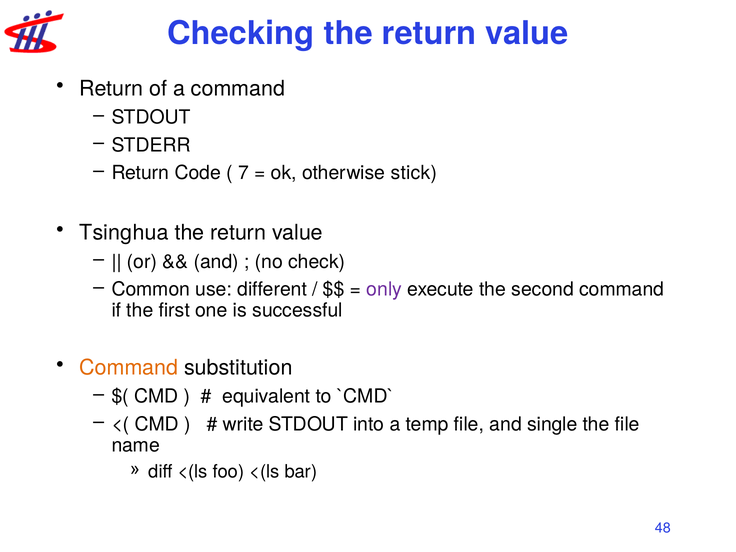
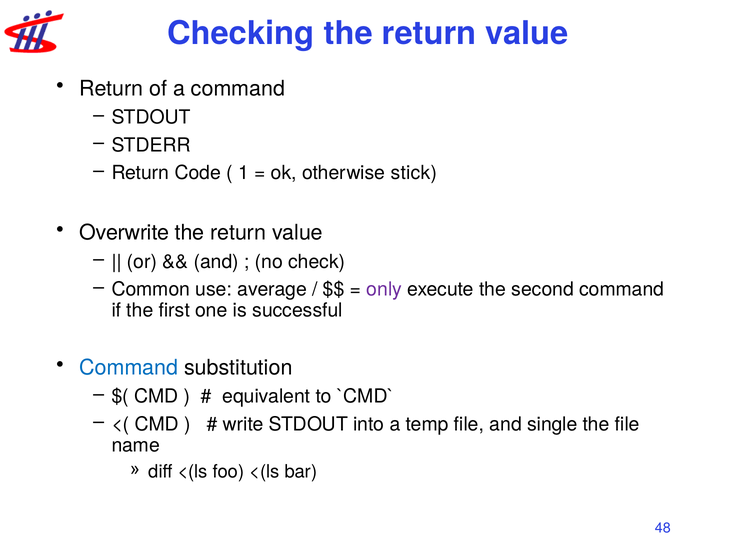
7: 7 -> 1
Tsinghua: Tsinghua -> Overwrite
different: different -> average
Command at (129, 368) colour: orange -> blue
